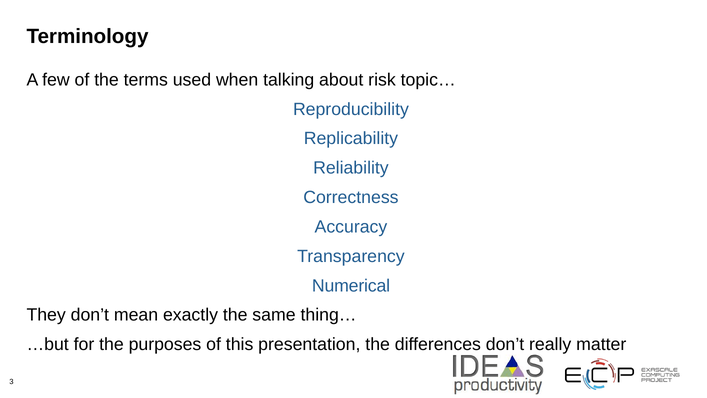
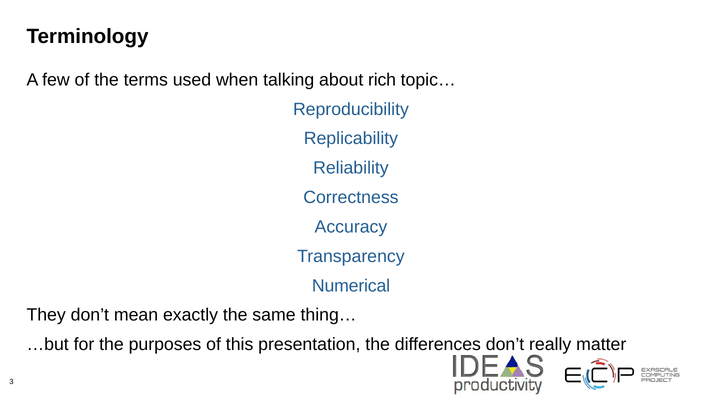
risk: risk -> rich
